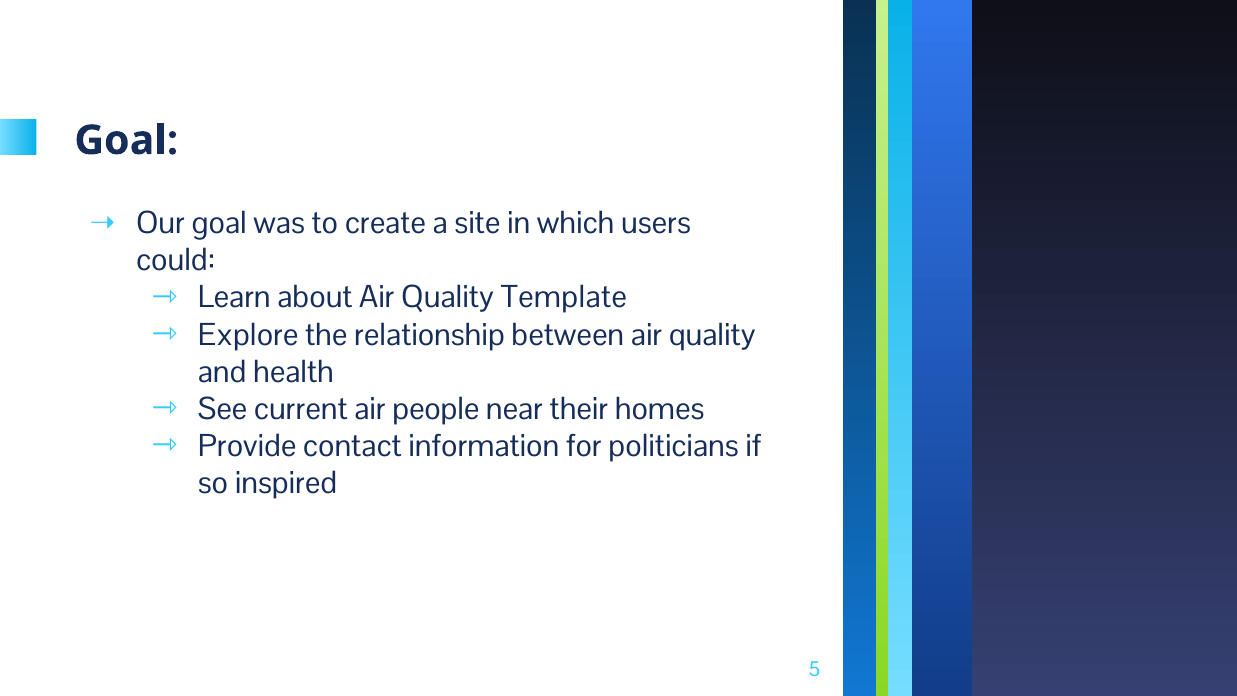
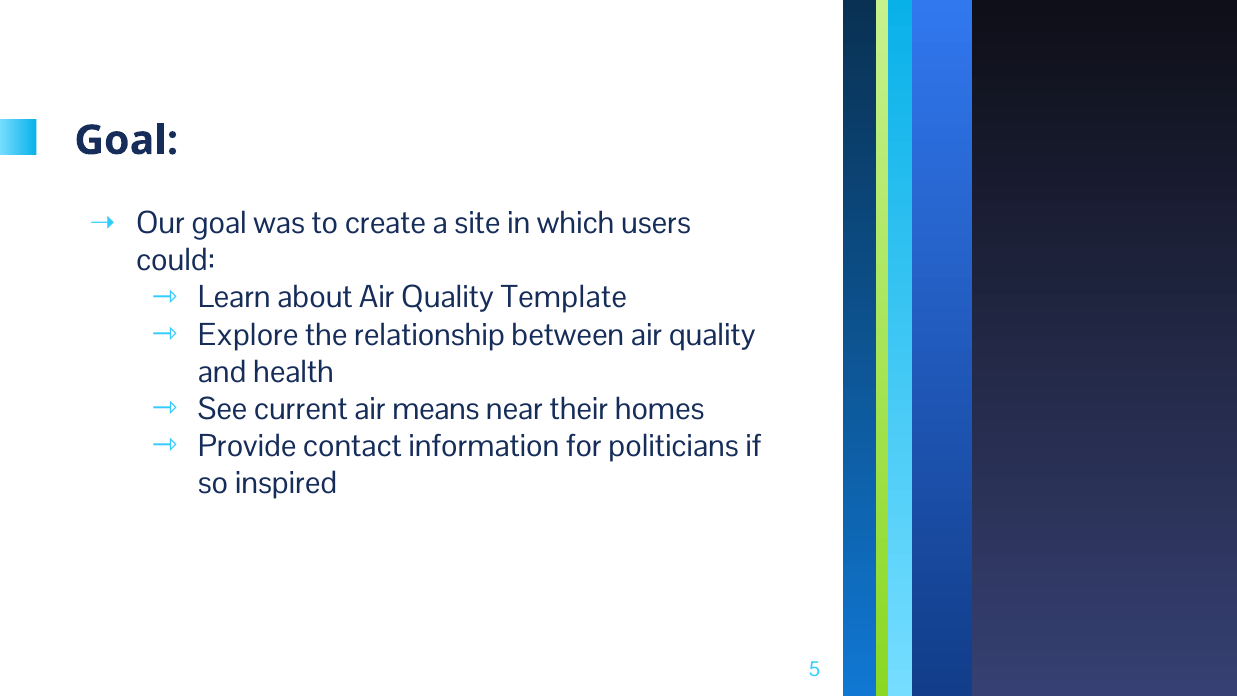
people: people -> means
